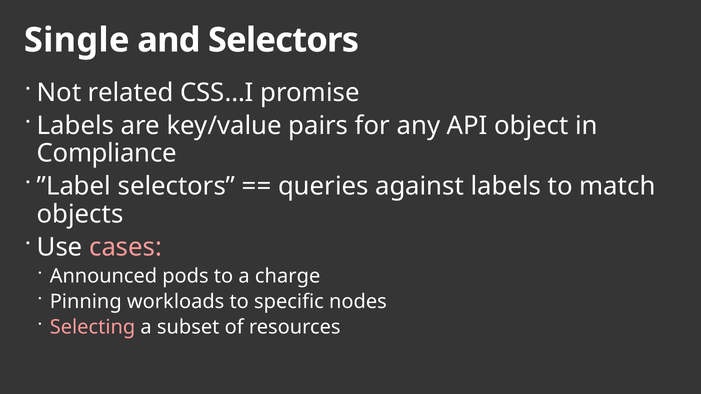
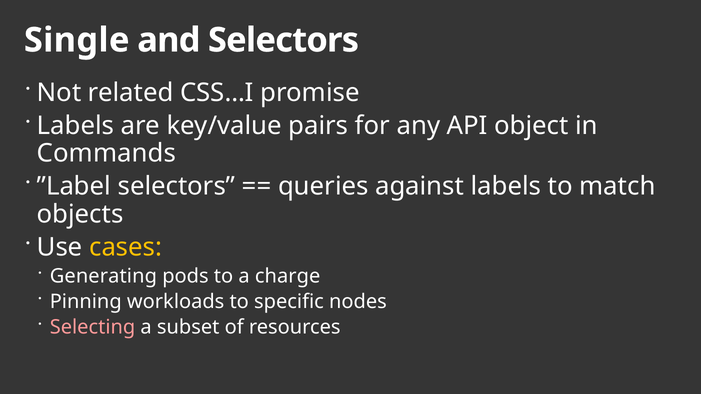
Compliance: Compliance -> Commands
cases colour: pink -> yellow
Announced: Announced -> Generating
